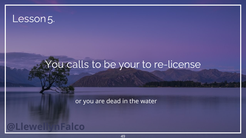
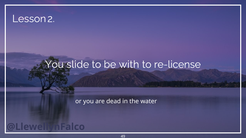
5: 5 -> 2
calls: calls -> slide
your: your -> with
